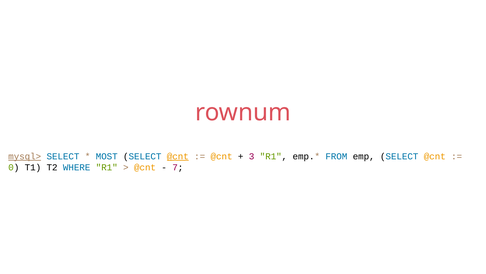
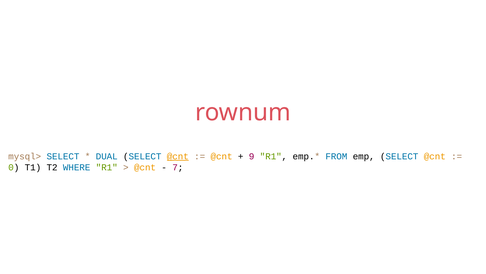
mysql> underline: present -> none
MOST: MOST -> DUAL
3: 3 -> 9
